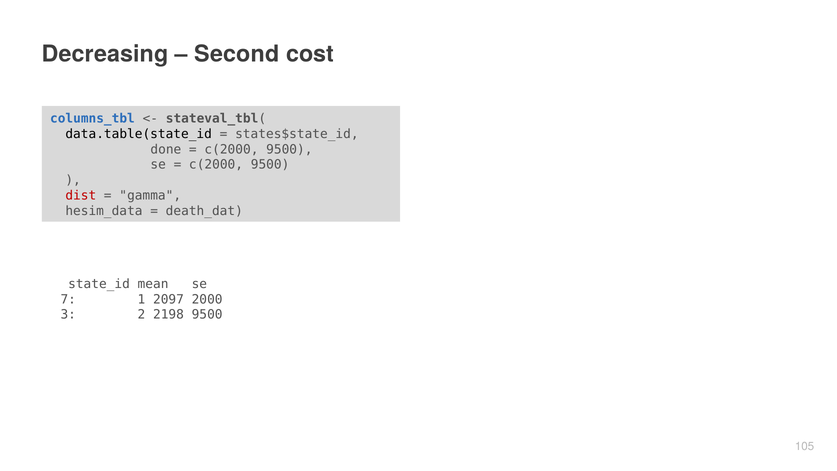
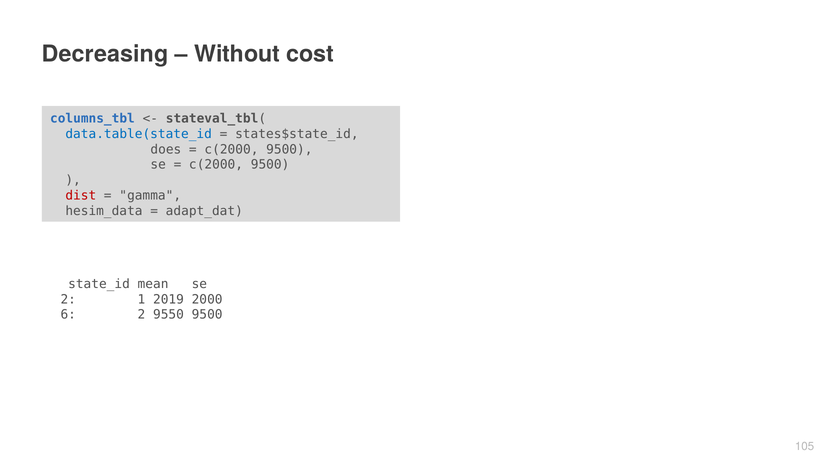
Second: Second -> Without
data.table(state_id colour: black -> blue
done: done -> does
death_dat: death_dat -> adapt_dat
7 at (68, 299): 7 -> 2
2097: 2097 -> 2019
3: 3 -> 6
2198: 2198 -> 9550
